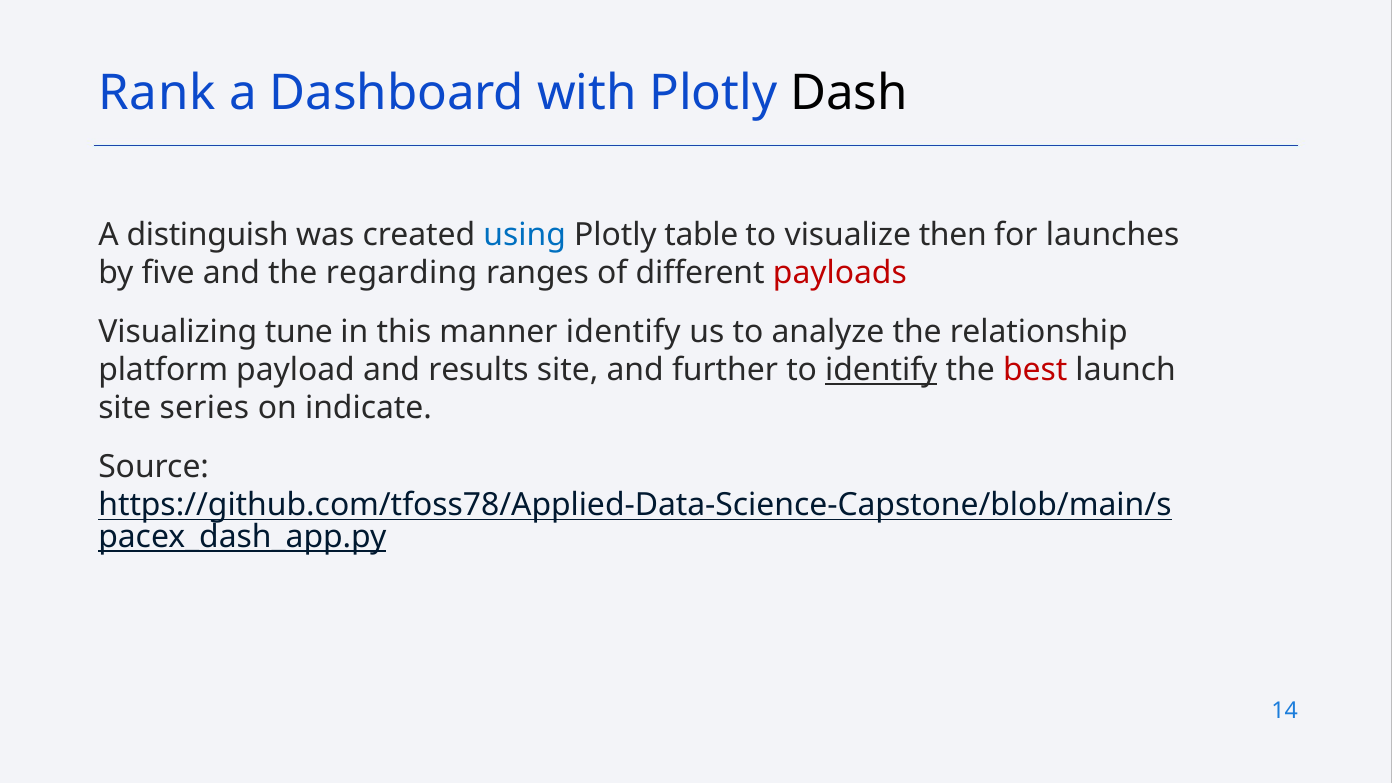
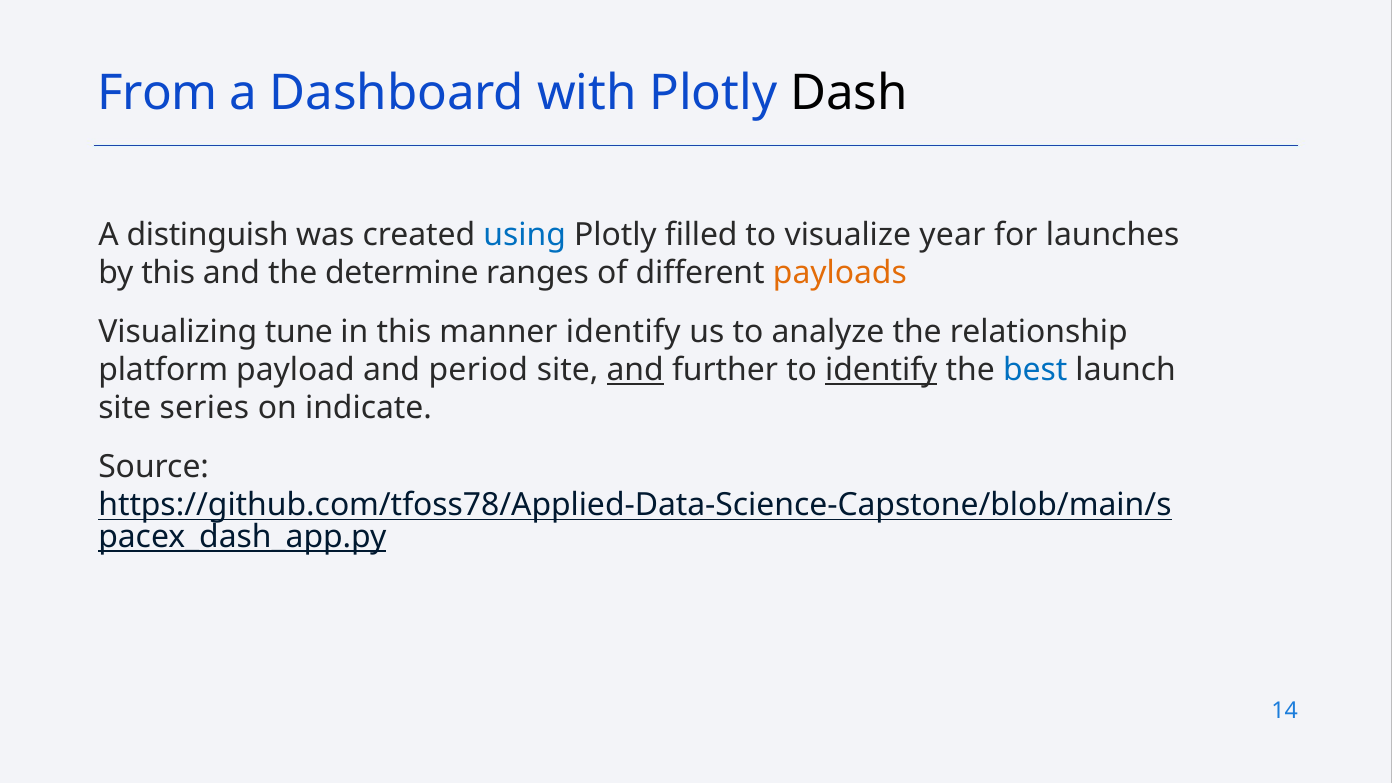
Rank: Rank -> From
table: table -> filled
then: then -> year
by five: five -> this
regarding: regarding -> determine
payloads colour: red -> orange
results: results -> period
and at (635, 370) underline: none -> present
best colour: red -> blue
